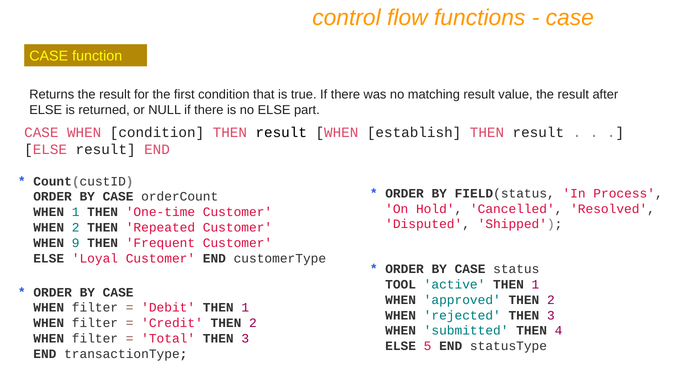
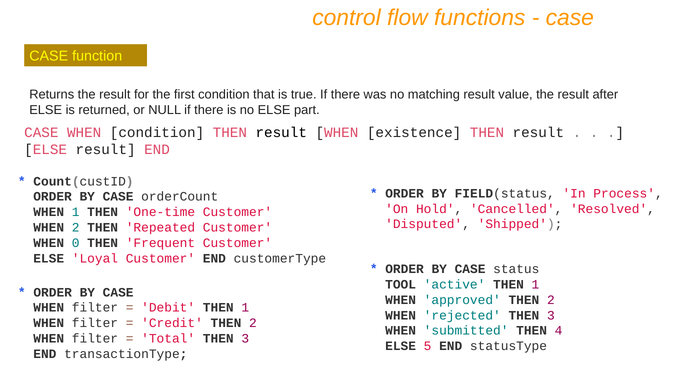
establish: establish -> existence
9: 9 -> 0
